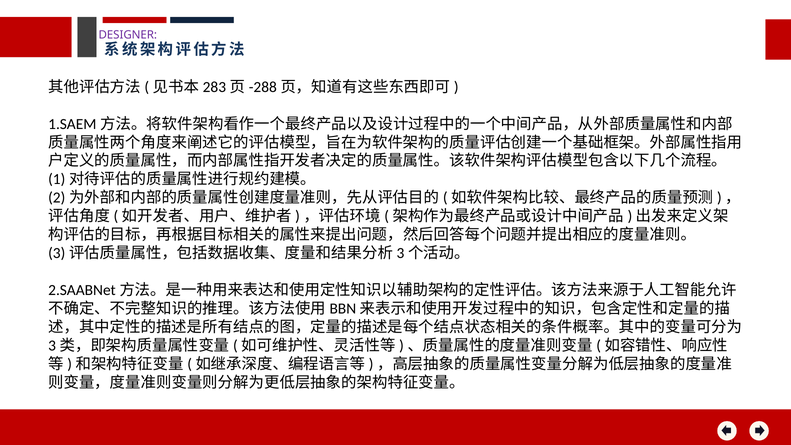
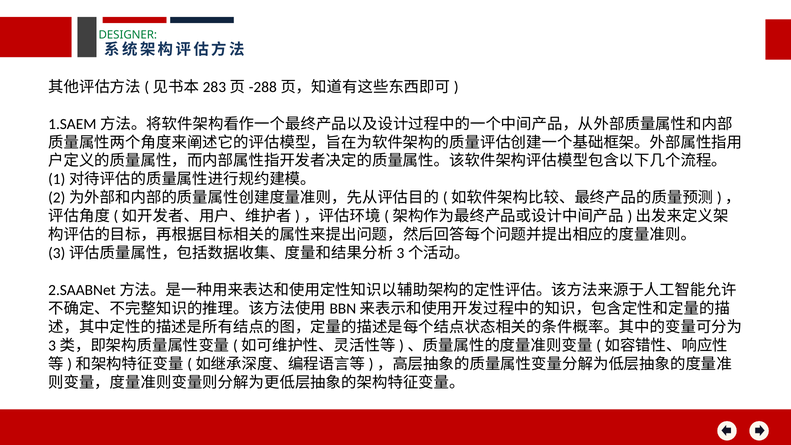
DESIGNER colour: purple -> green
